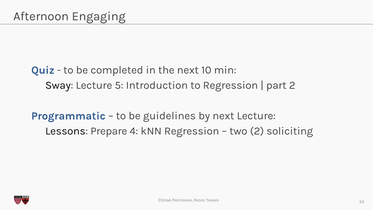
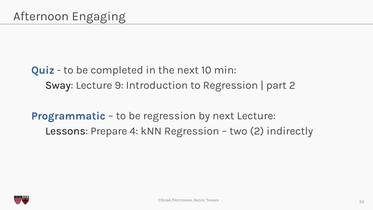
5: 5 -> 9
be guidelines: guidelines -> regression
soliciting: soliciting -> indirectly
